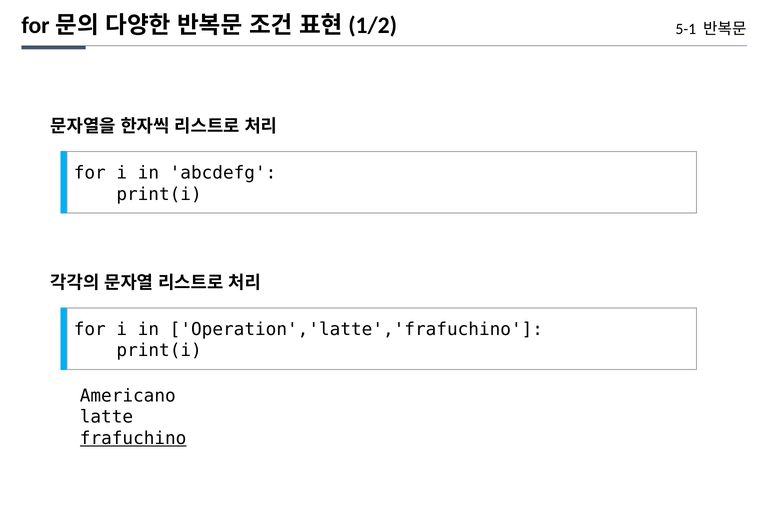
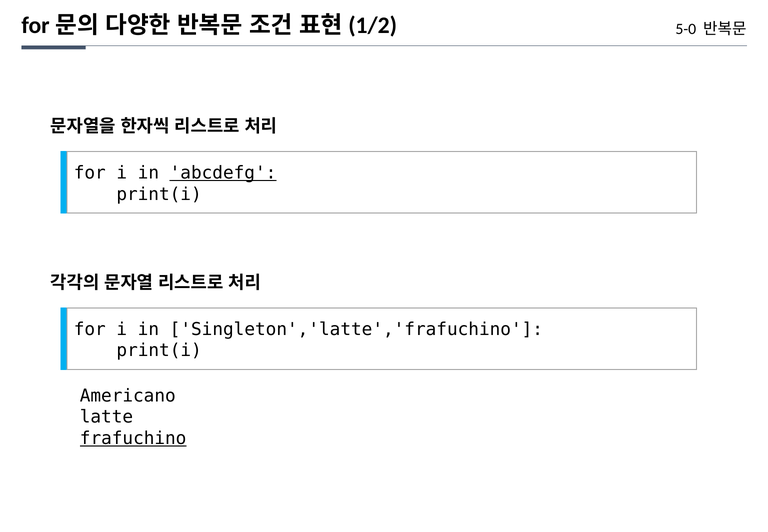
5-1: 5-1 -> 5-0
abcdefg underline: none -> present
Operation','latte','frafuchino: Operation','latte','frafuchino -> Singleton','latte','frafuchino
